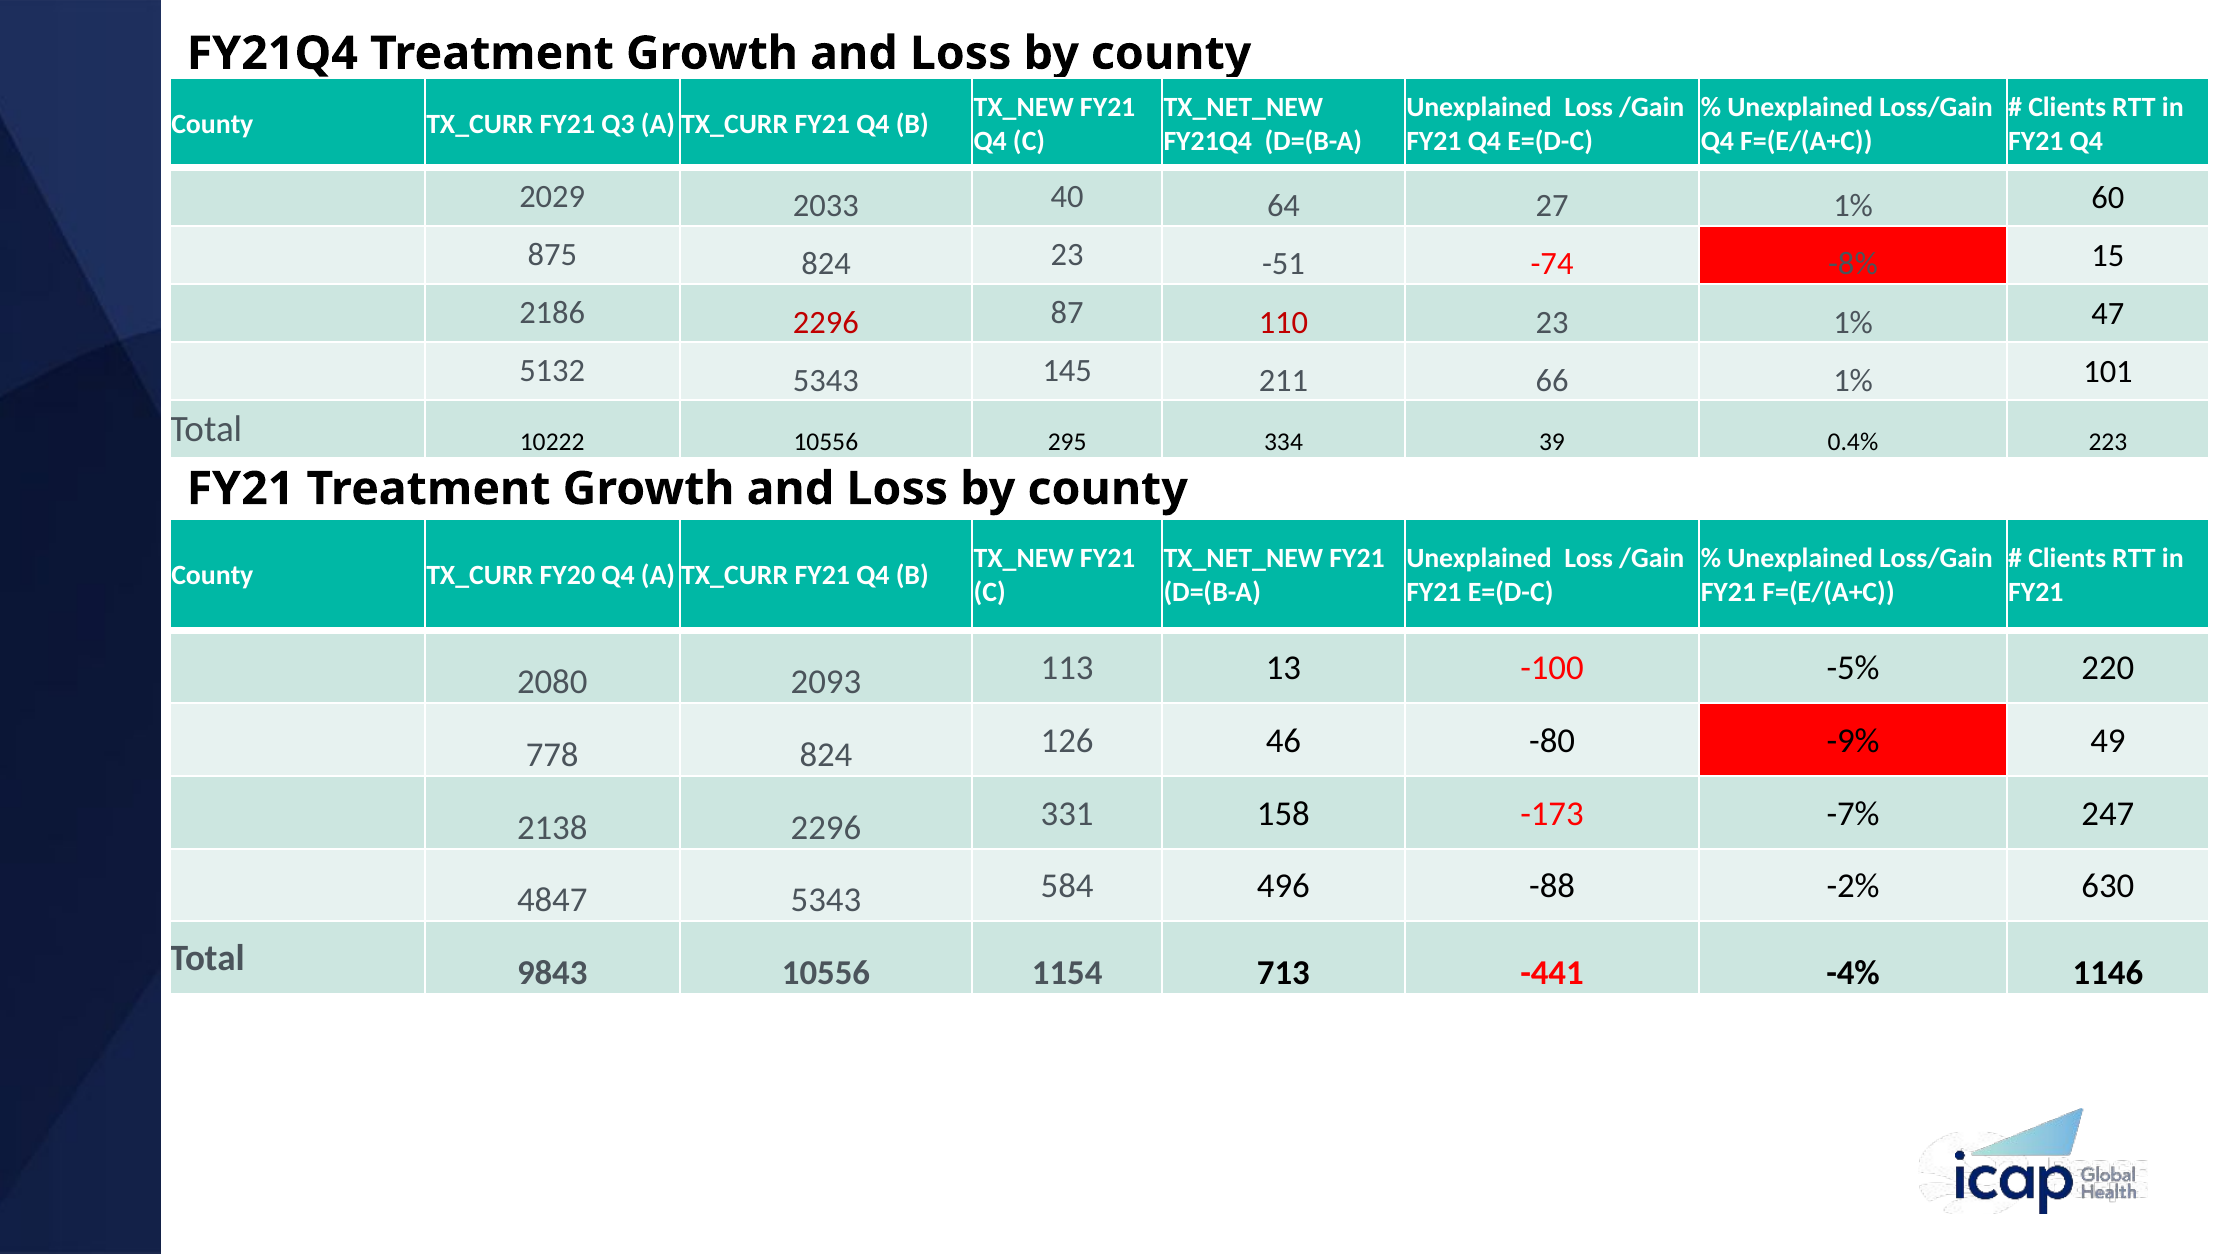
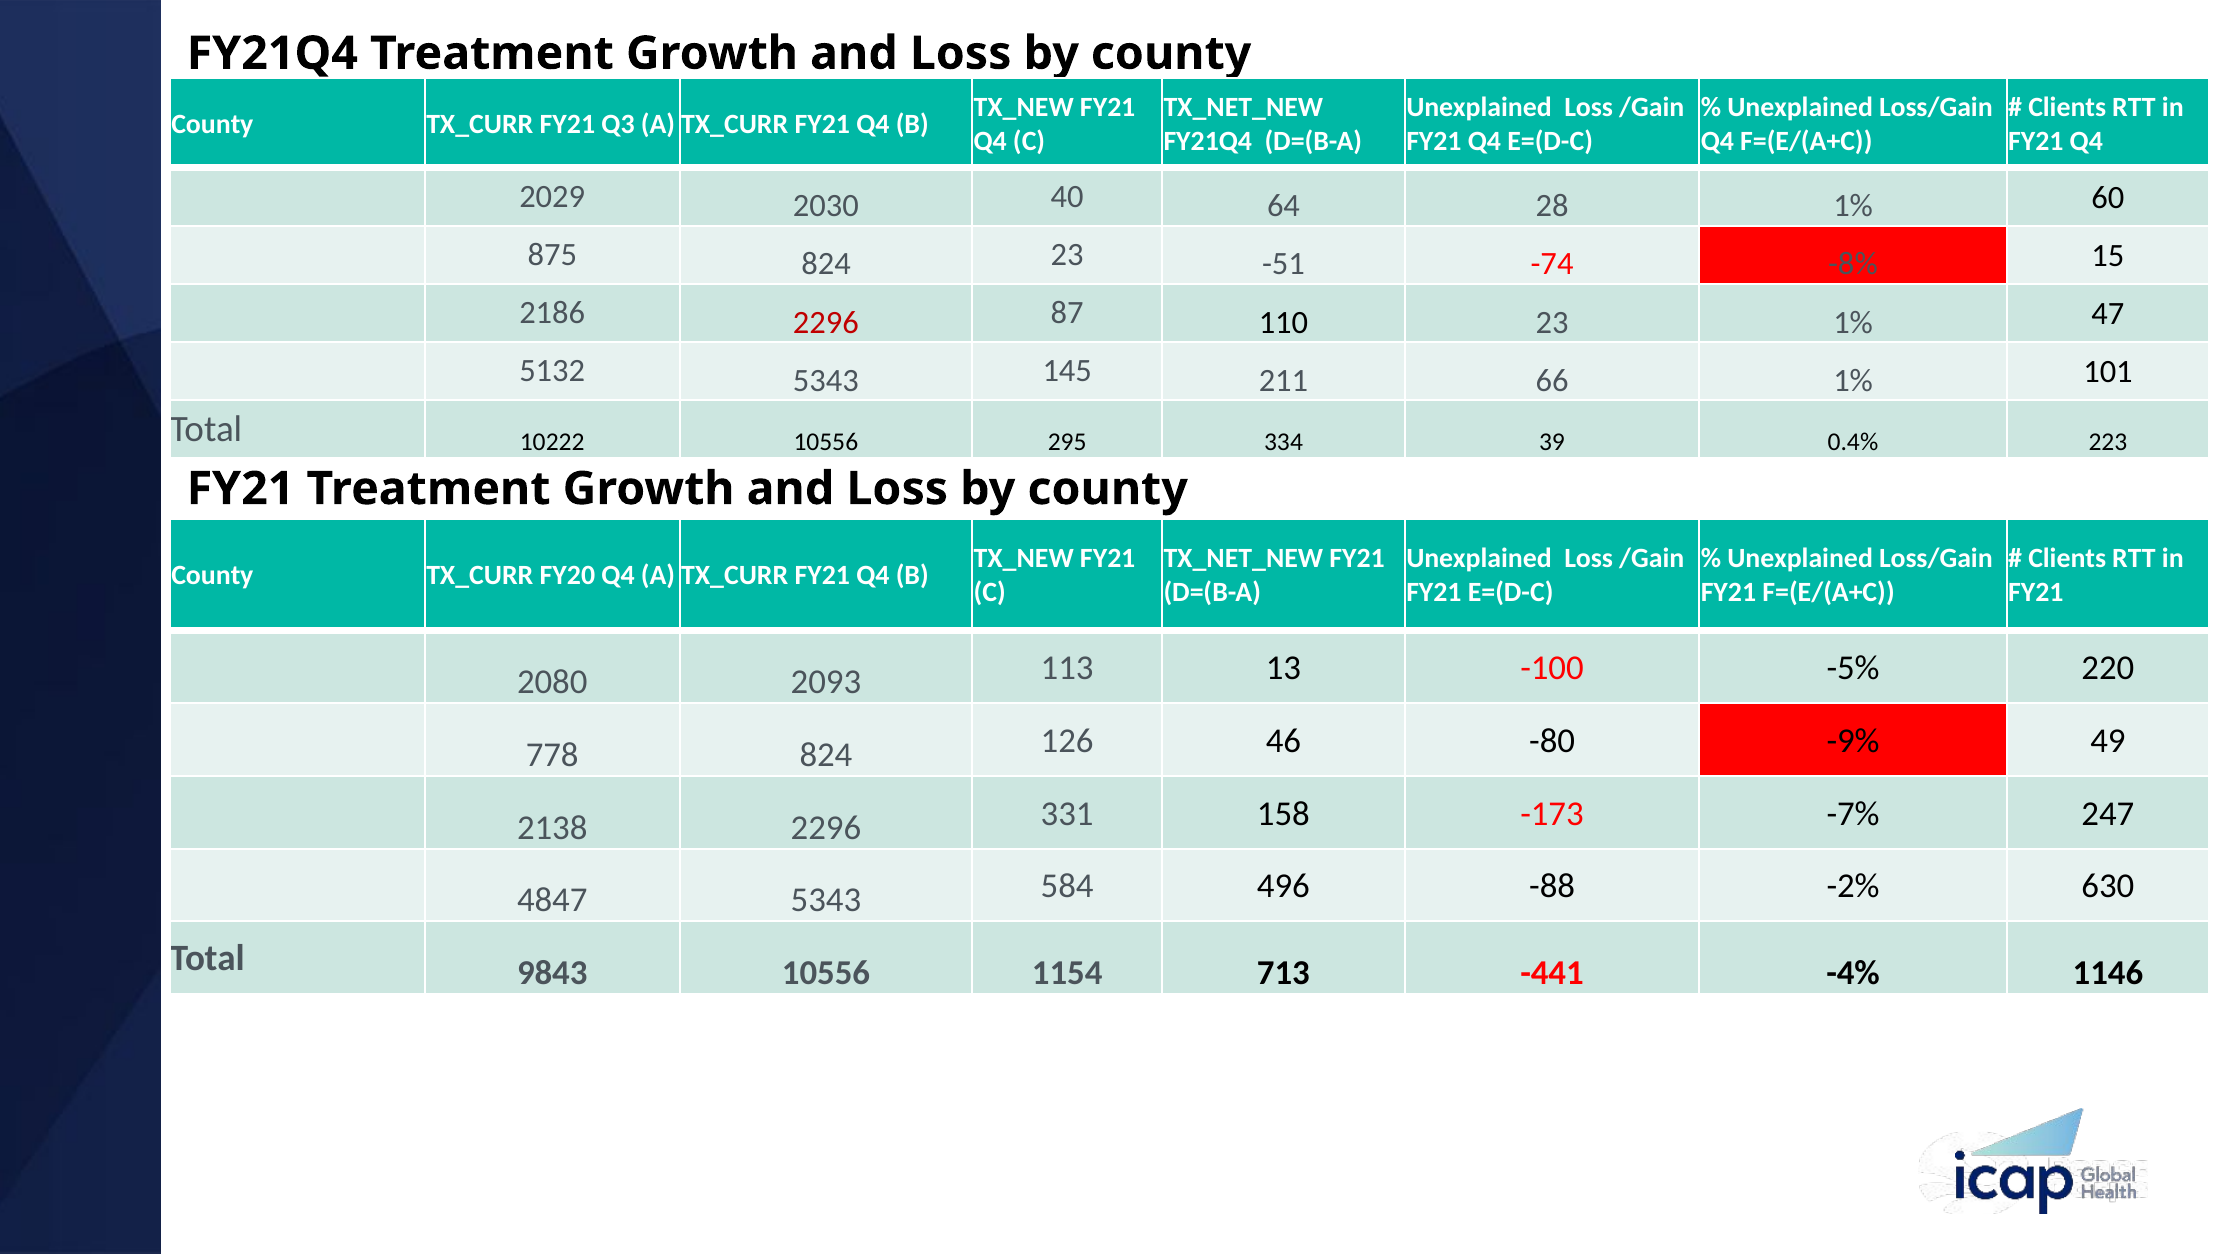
2033: 2033 -> 2030
27: 27 -> 28
110 colour: red -> black
